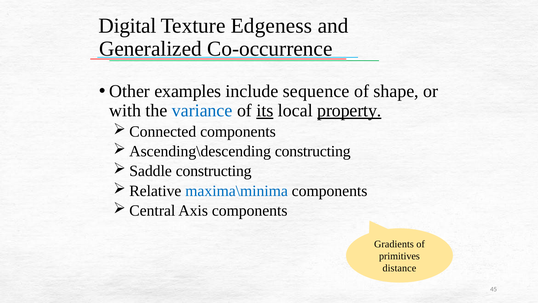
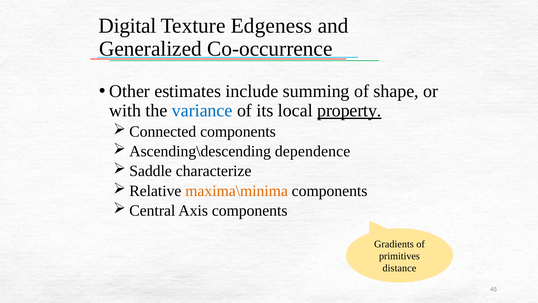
examples: examples -> estimates
sequence: sequence -> summing
its underline: present -> none
constructing at (313, 151): constructing -> dependence
constructing at (214, 171): constructing -> characterize
maxima\minima colour: blue -> orange
